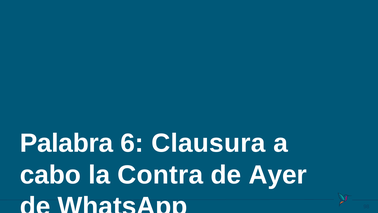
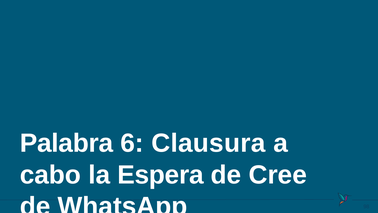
Contra: Contra -> Espera
Ayer: Ayer -> Cree
